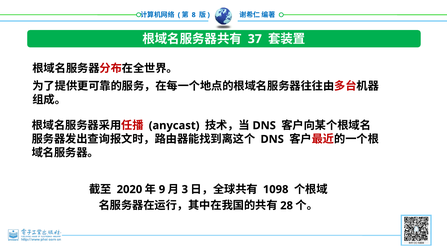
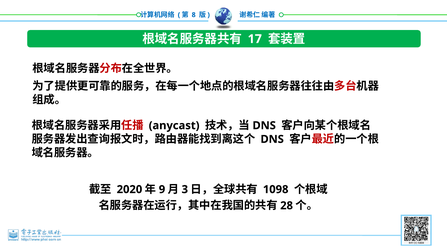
37: 37 -> 17
